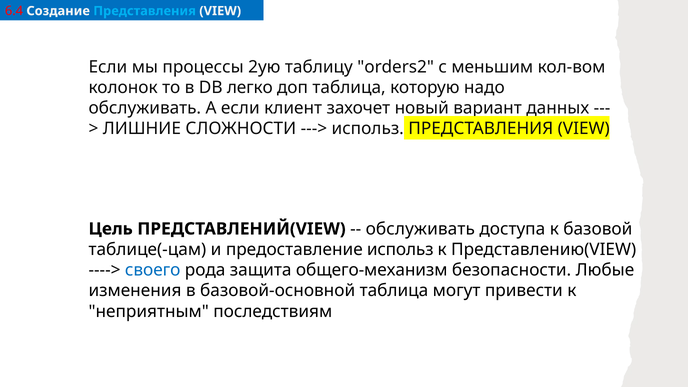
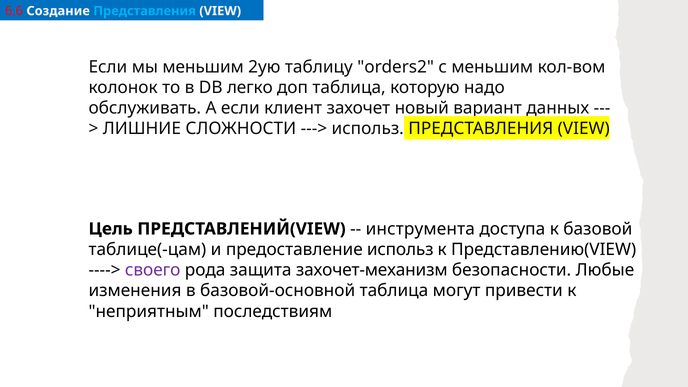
6.4: 6.4 -> 6.6
мы процессы: процессы -> меньшим
обслуживать at (420, 229): обслуживать -> инструмента
своего colour: blue -> purple
общего-механизм: общего-механизм -> захочет-механизм
